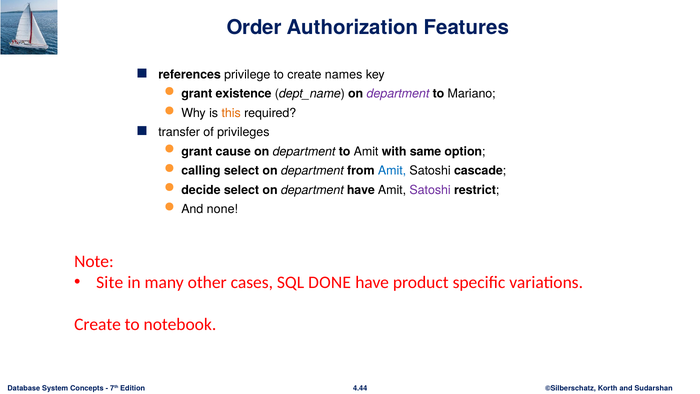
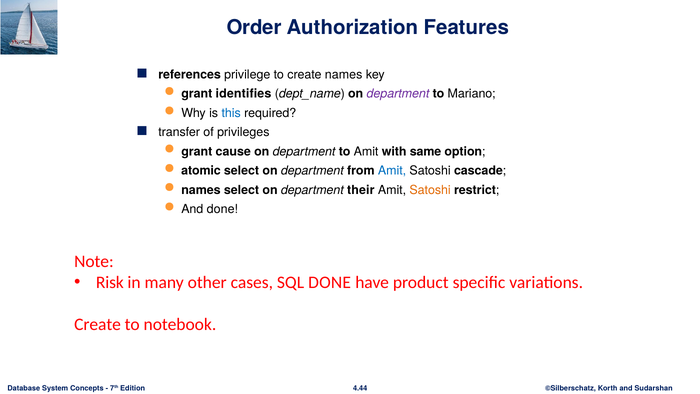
existence: existence -> identifies
this colour: orange -> blue
calling: calling -> atomic
decide at (201, 190): decide -> names
department have: have -> their
Satoshi at (430, 190) colour: purple -> orange
And none: none -> done
Site: Site -> Risk
